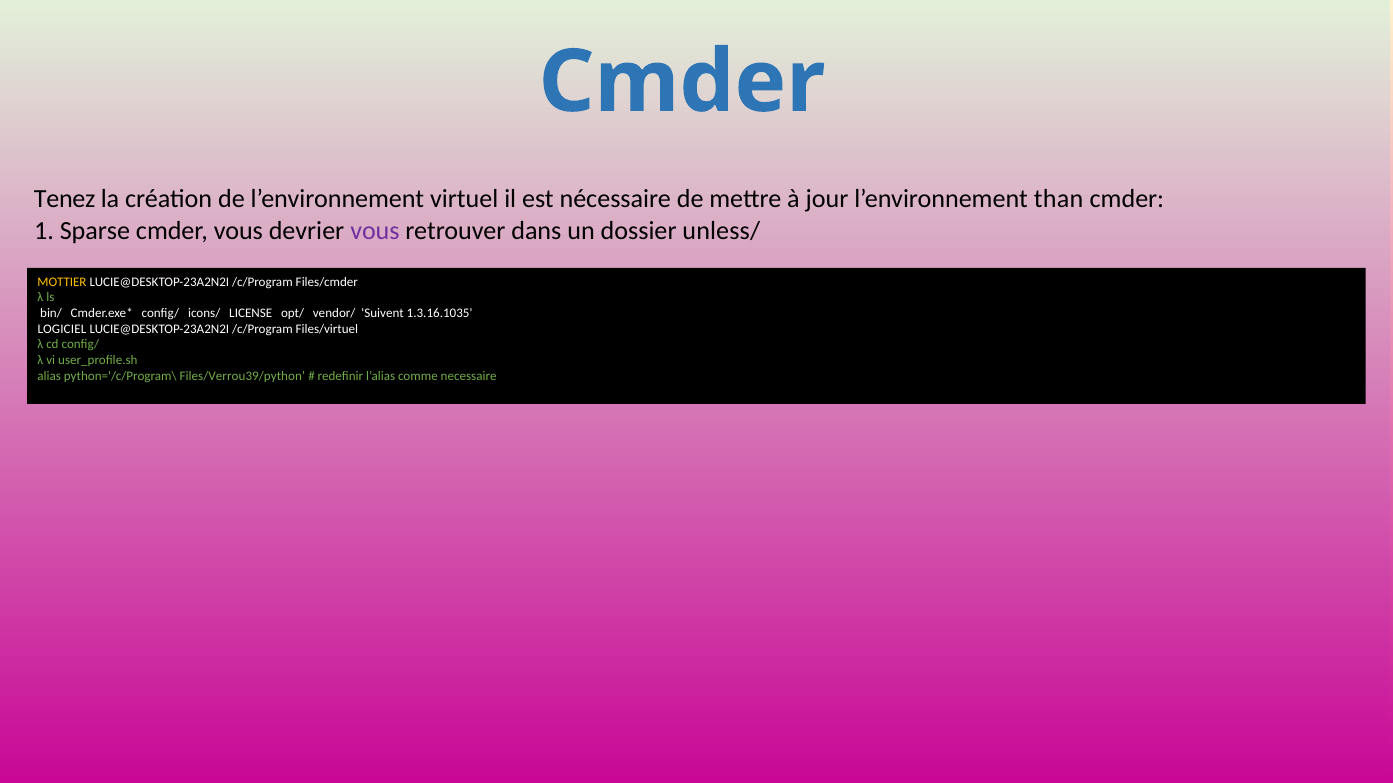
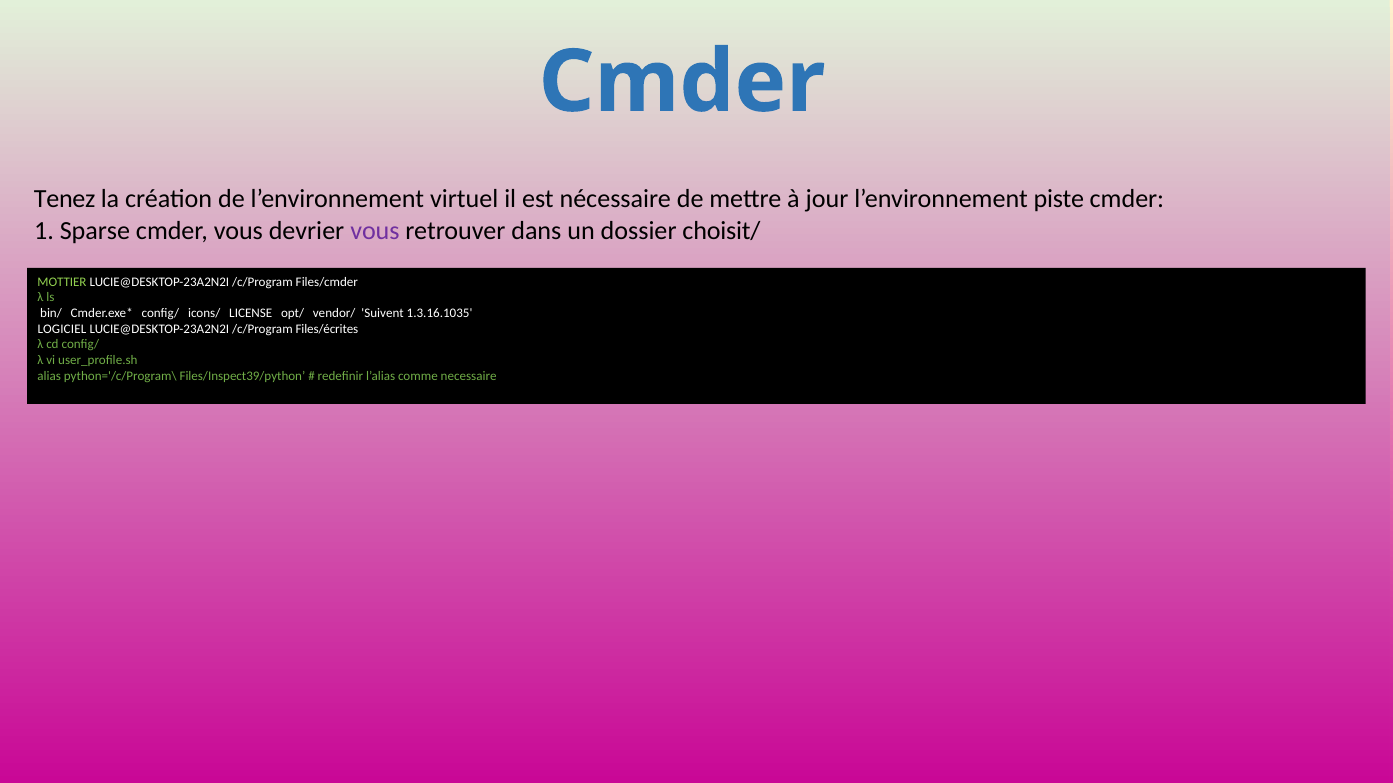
than: than -> piste
unless/: unless/ -> choisit/
MOTTIER colour: yellow -> light green
Files/virtuel: Files/virtuel -> Files/écrites
Files/Verrou39/python: Files/Verrou39/python -> Files/Inspect39/python
